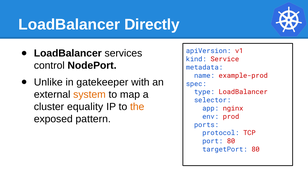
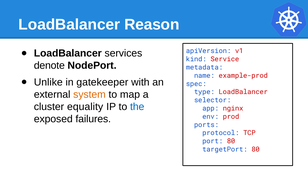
Directly: Directly -> Reason
control: control -> denote
the colour: orange -> blue
pattern: pattern -> failures
